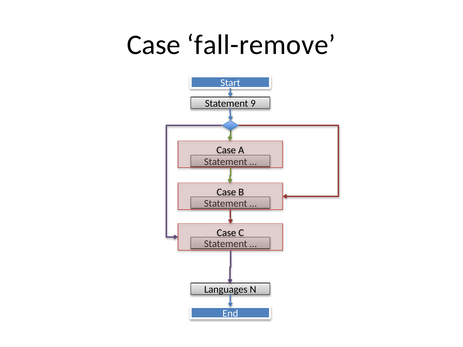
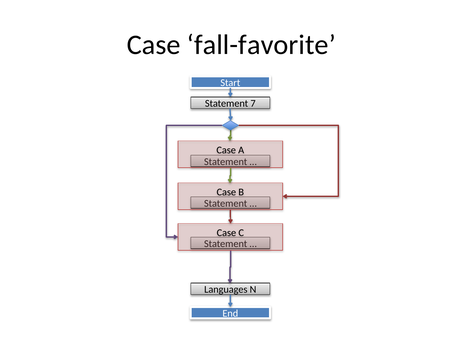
fall-remove: fall-remove -> fall-favorite
9: 9 -> 7
